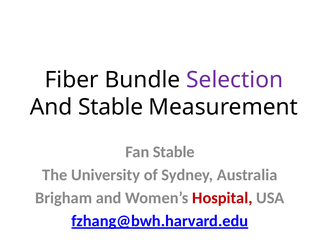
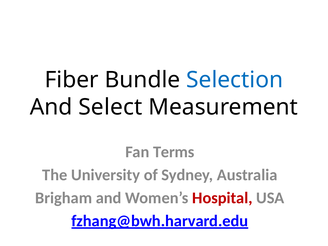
Selection colour: purple -> blue
And Stable: Stable -> Select
Fan Stable: Stable -> Terms
